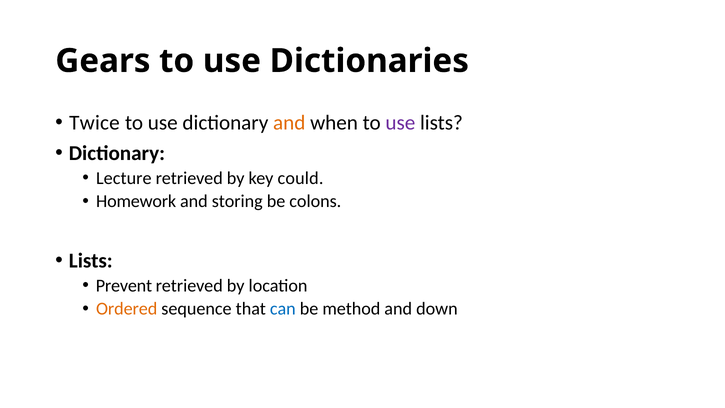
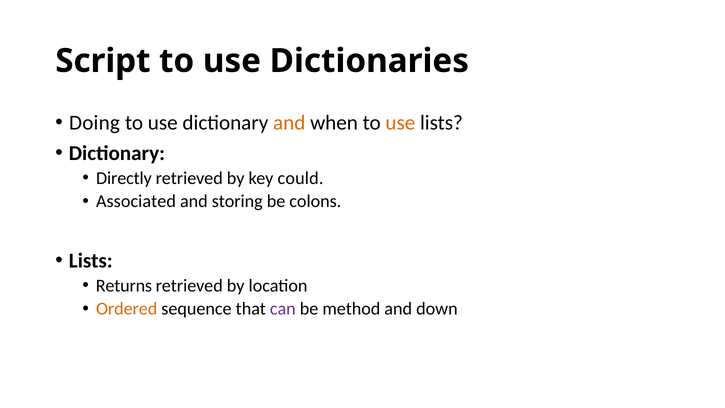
Gears: Gears -> Script
Twice: Twice -> Doing
use at (400, 123) colour: purple -> orange
Lecture: Lecture -> Directly
Homework: Homework -> Associated
Prevent: Prevent -> Returns
can colour: blue -> purple
